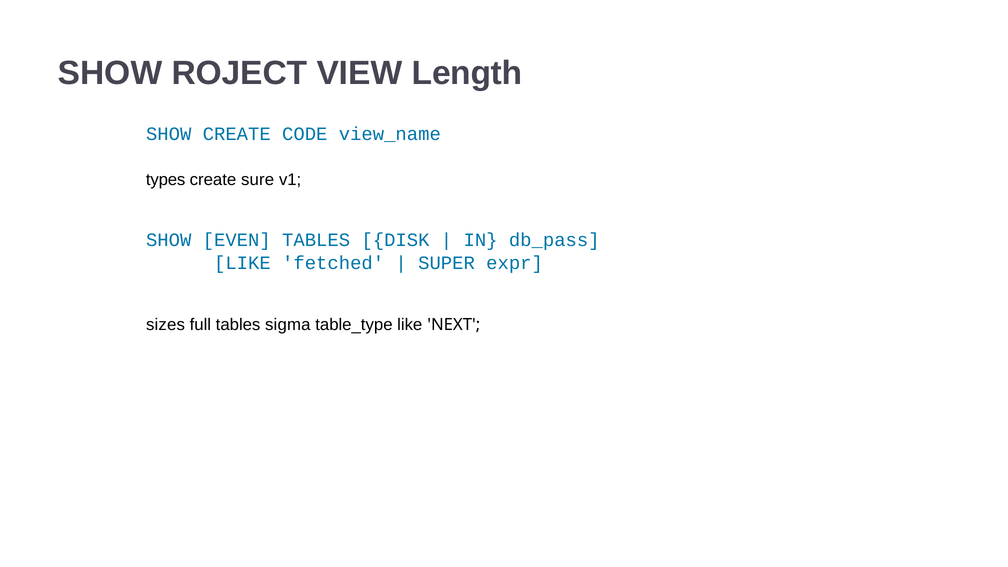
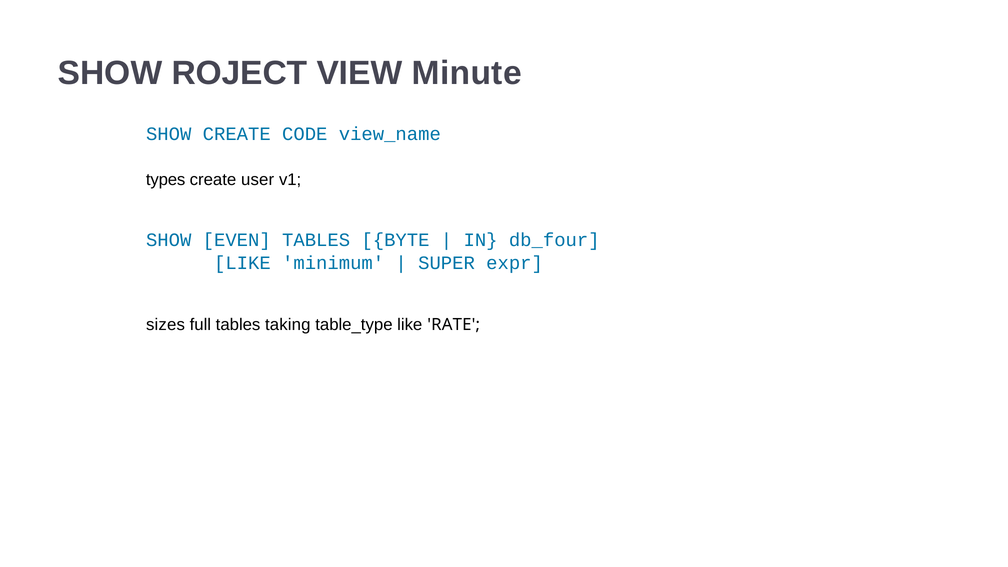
Length: Length -> Minute
sure: sure -> user
DISK: DISK -> BYTE
db_pass: db_pass -> db_four
fetched: fetched -> minimum
sigma: sigma -> taking
NEXT: NEXT -> RATE
